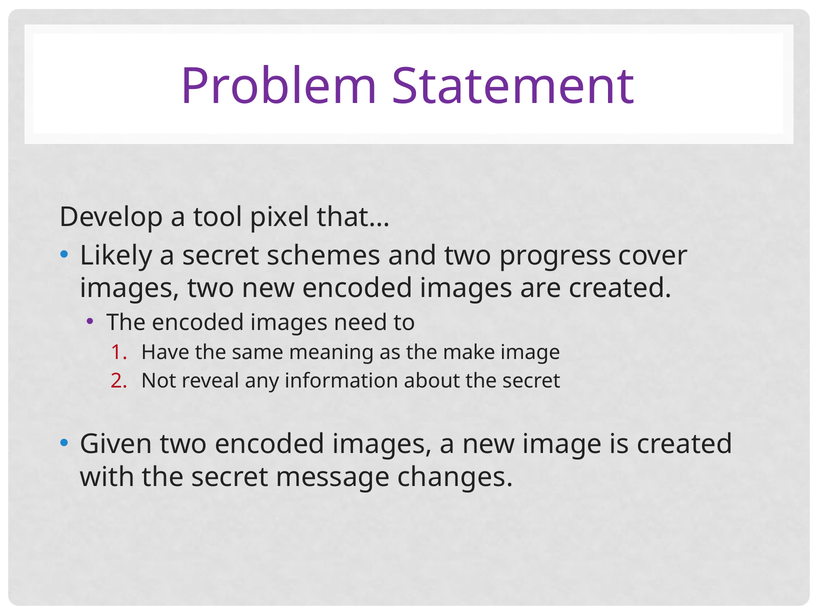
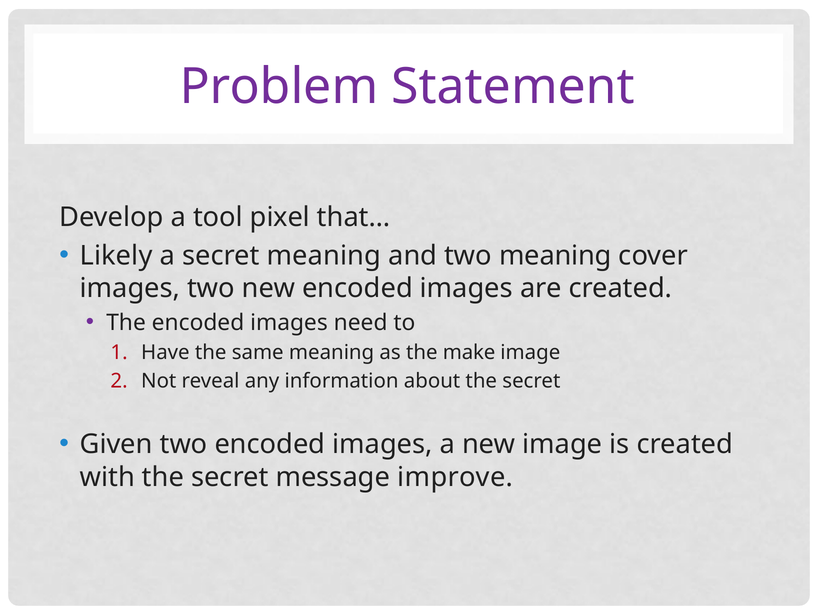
secret schemes: schemes -> meaning
two progress: progress -> meaning
changes: changes -> improve
